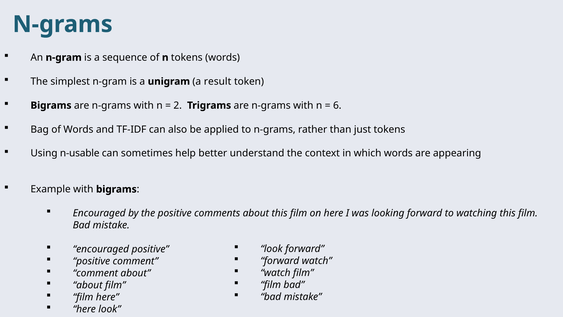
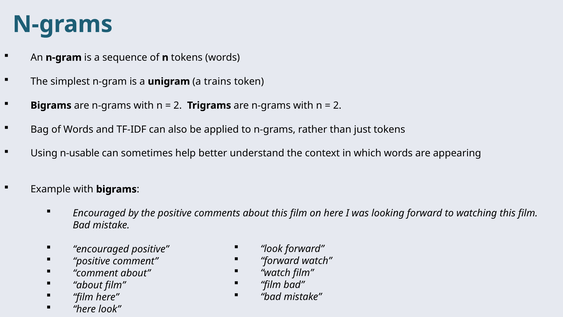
result: result -> trains
6 at (337, 105): 6 -> 2
